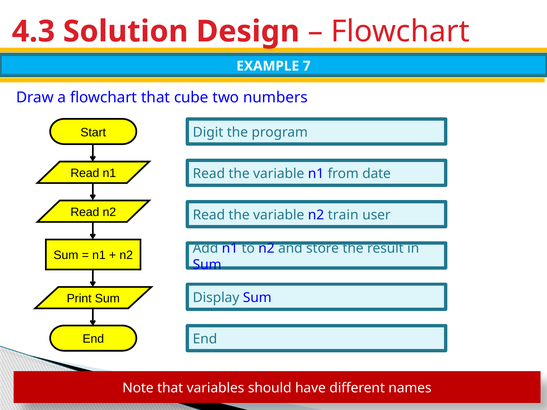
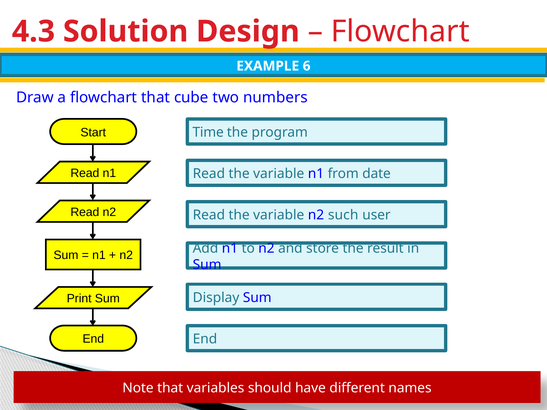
7: 7 -> 6
Digit: Digit -> Time
train: train -> such
